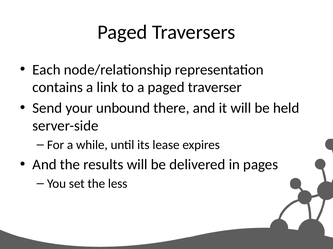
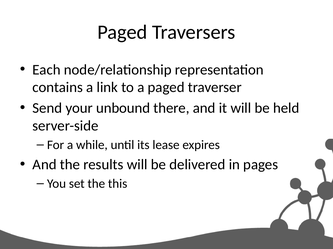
less: less -> this
